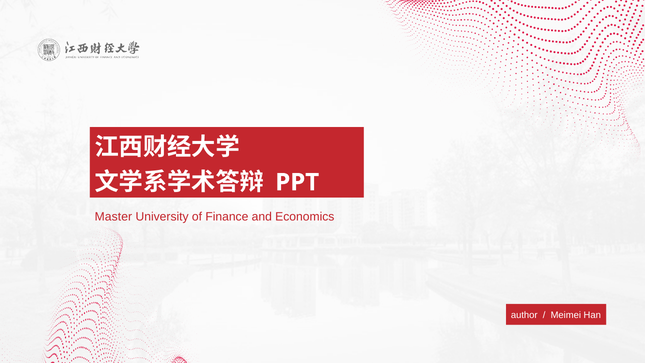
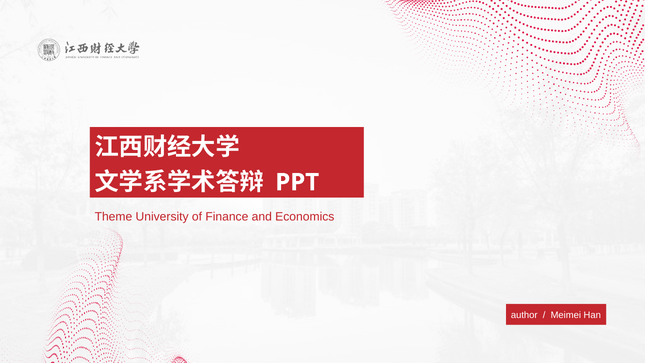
Master: Master -> Theme
